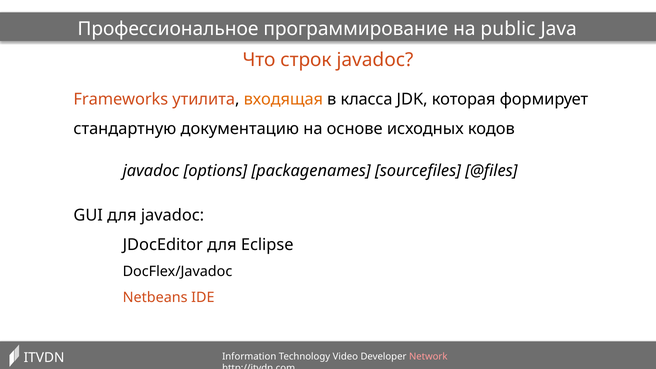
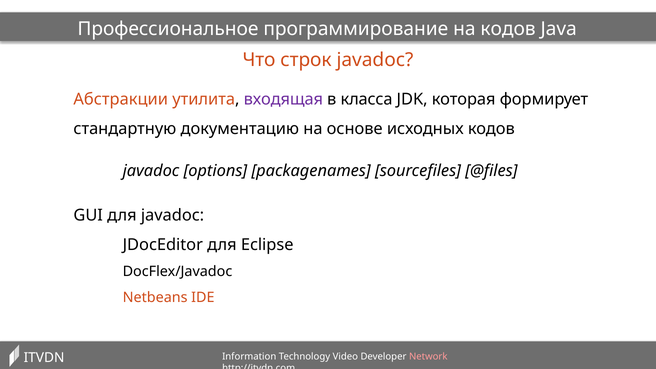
на public: public -> кодов
Frameworks: Frameworks -> Абстракции
входящая colour: orange -> purple
